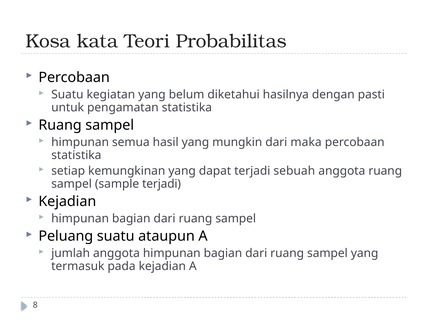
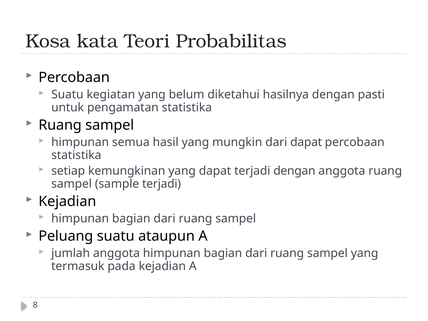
dari maka: maka -> dapat
terjadi sebuah: sebuah -> dengan
